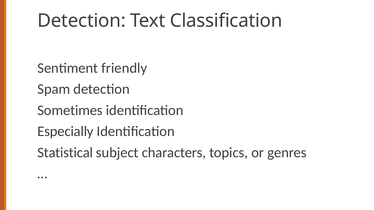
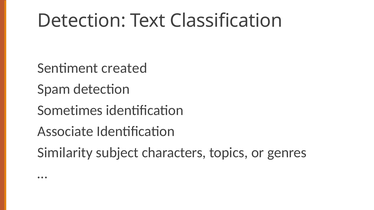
friendly: friendly -> created
Especially: Especially -> Associate
Statistical: Statistical -> Similarity
